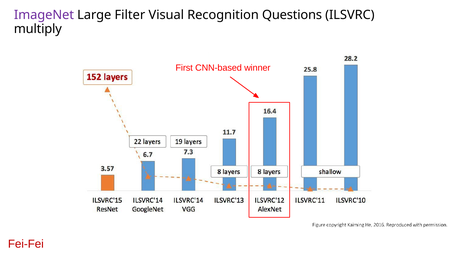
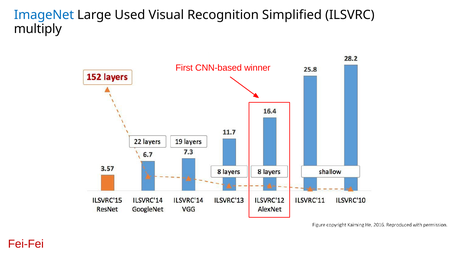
ImageNet colour: purple -> blue
Filter: Filter -> Used
Questions: Questions -> Simplified
